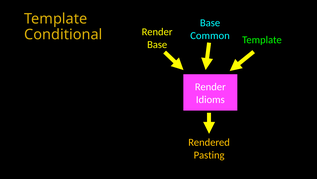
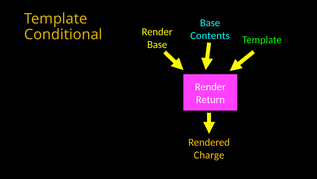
Common: Common -> Contents
Idioms: Idioms -> Return
Pasting: Pasting -> Charge
